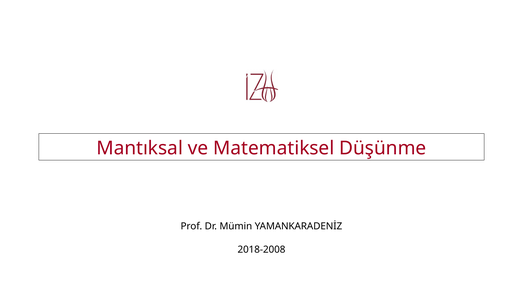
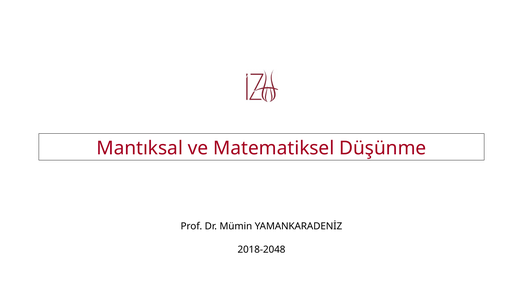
2018-2008: 2018-2008 -> 2018-2048
